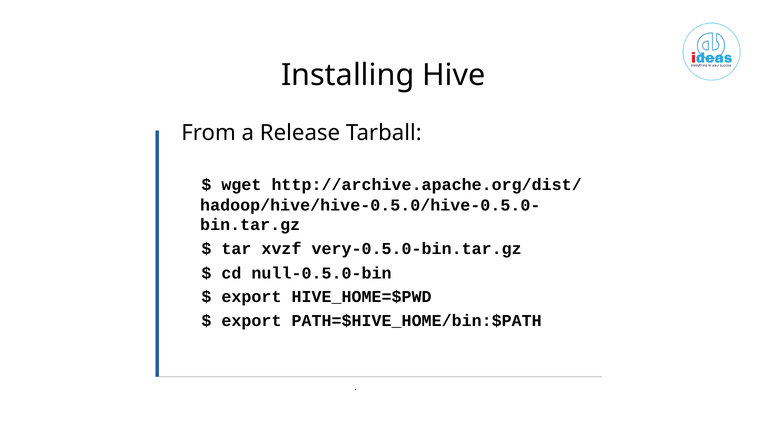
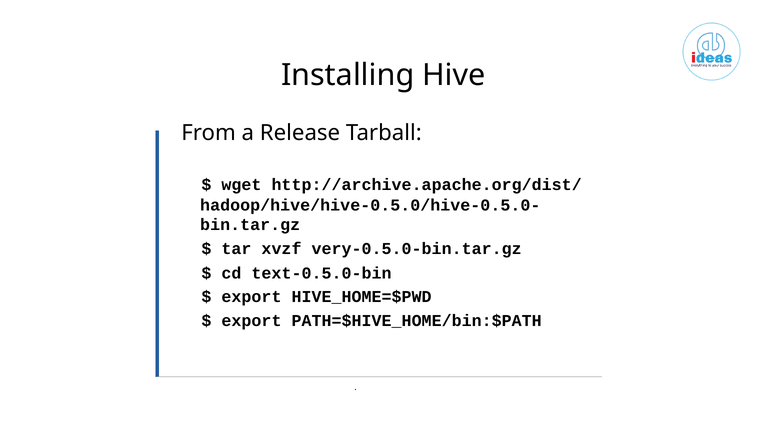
null-0.5.0-bin: null-0.5.0-bin -> text-0.5.0-bin
